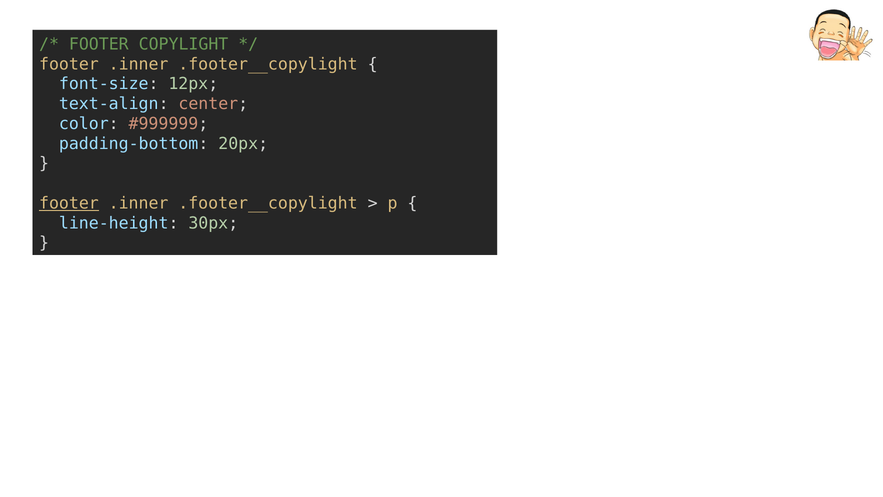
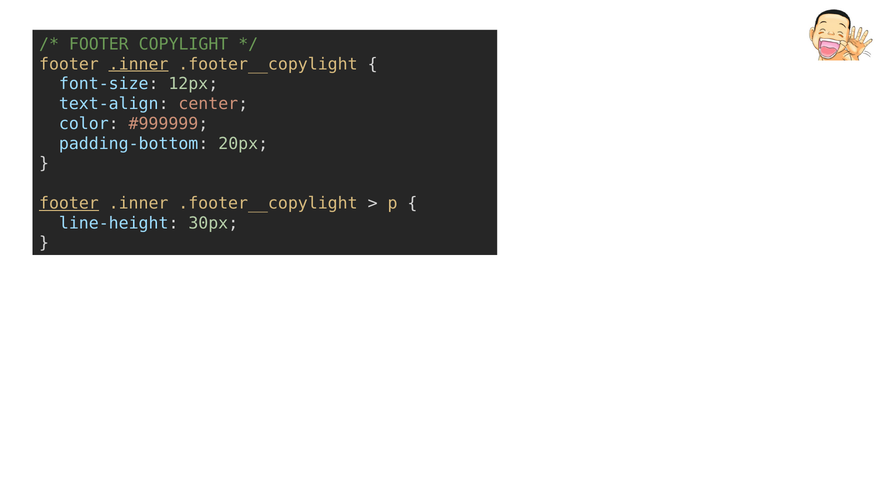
.inner at (139, 64) underline: none -> present
